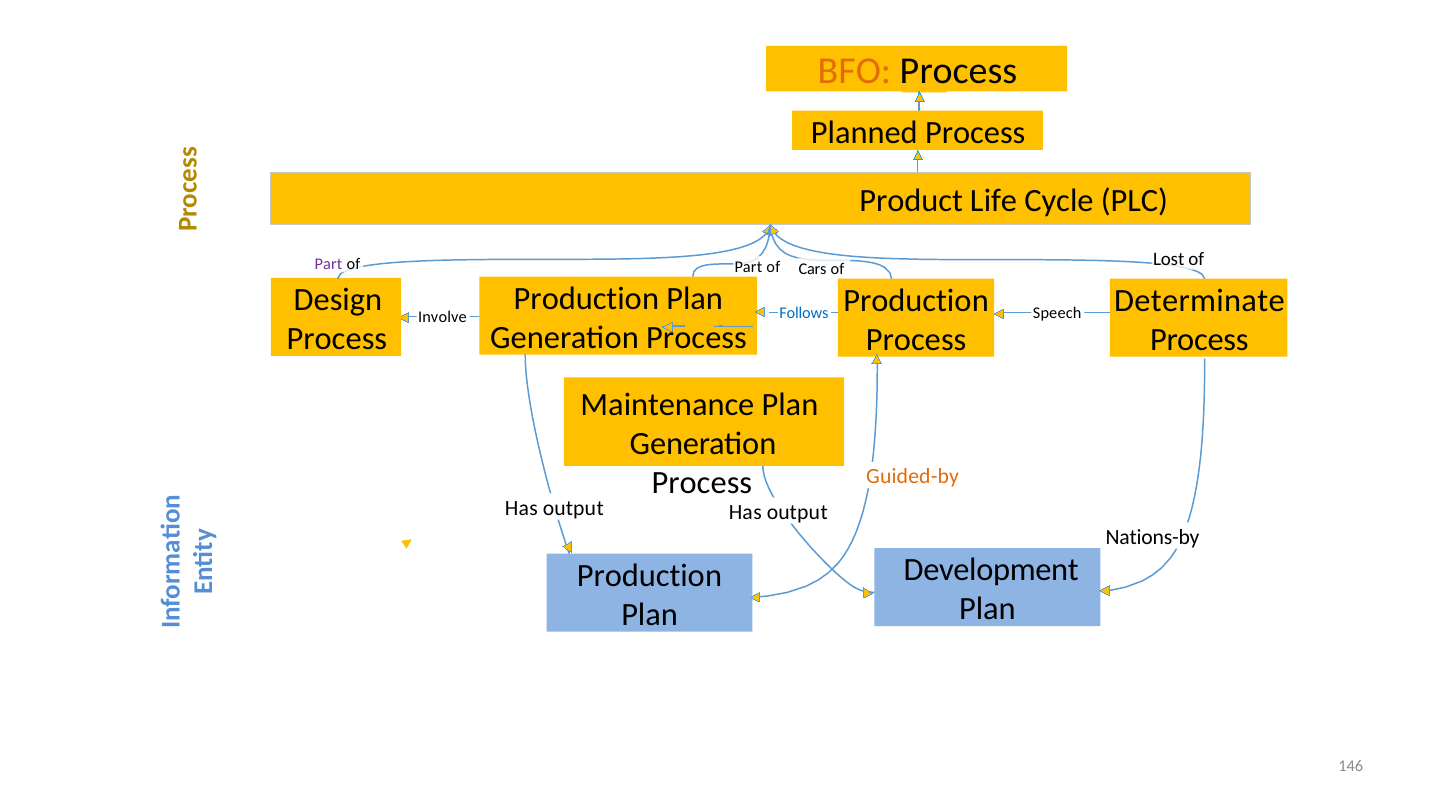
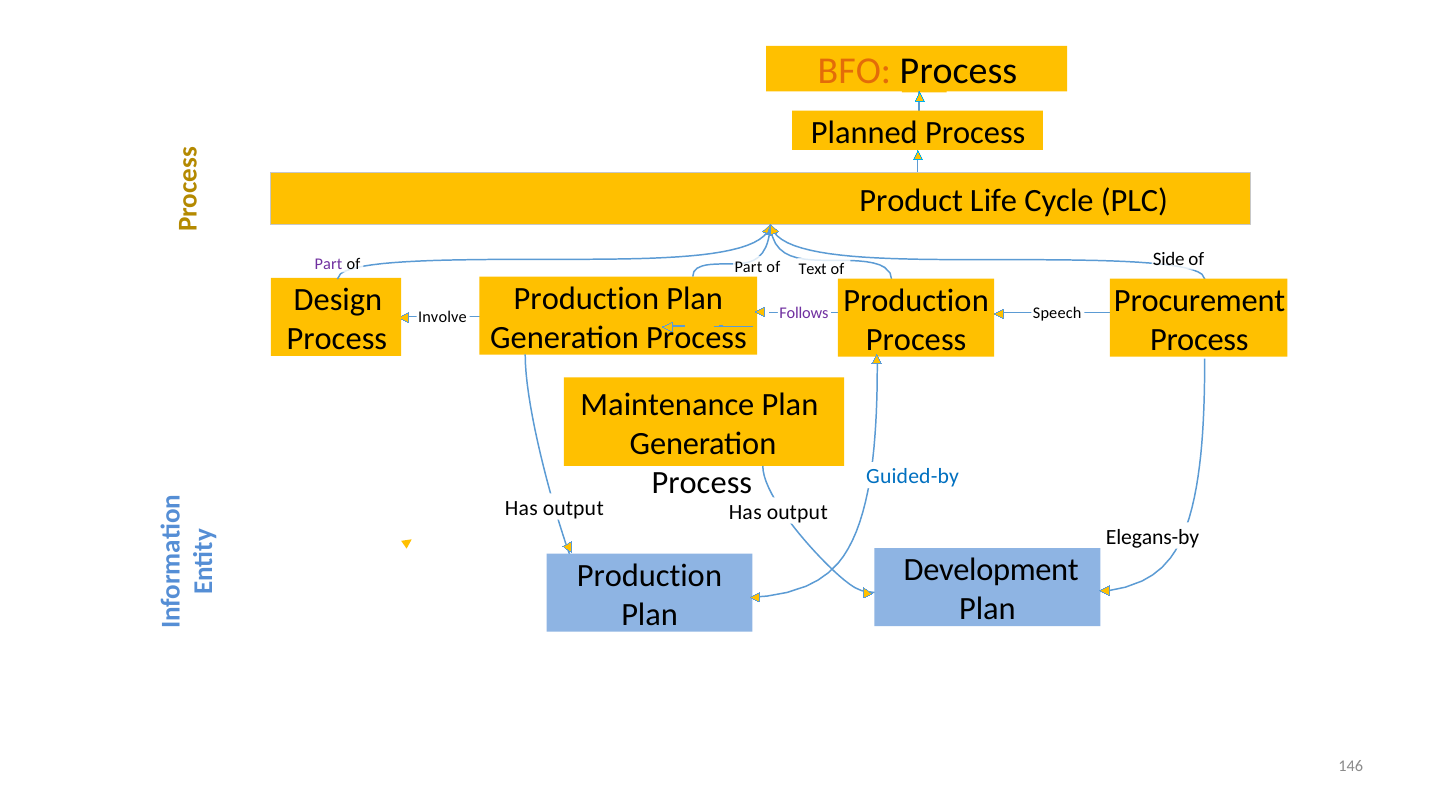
Lost: Lost -> Side
Cars: Cars -> Text
Determinate: Determinate -> Procurement
Follows colour: blue -> purple
Guided-by colour: orange -> blue
Nations-by: Nations-by -> Elegans-by
